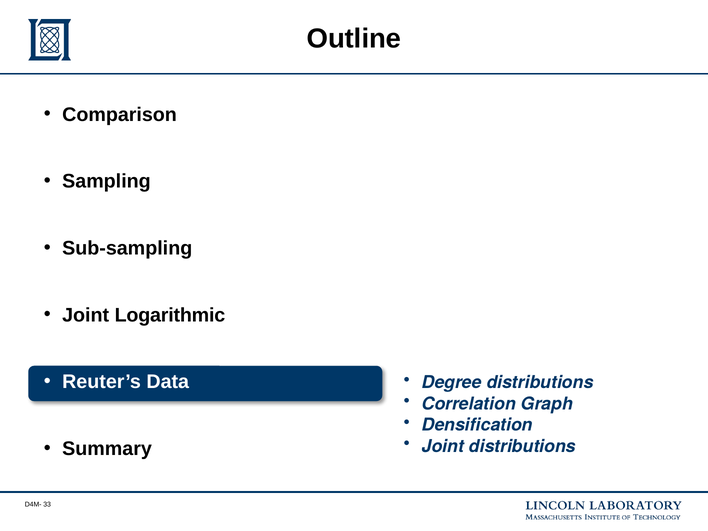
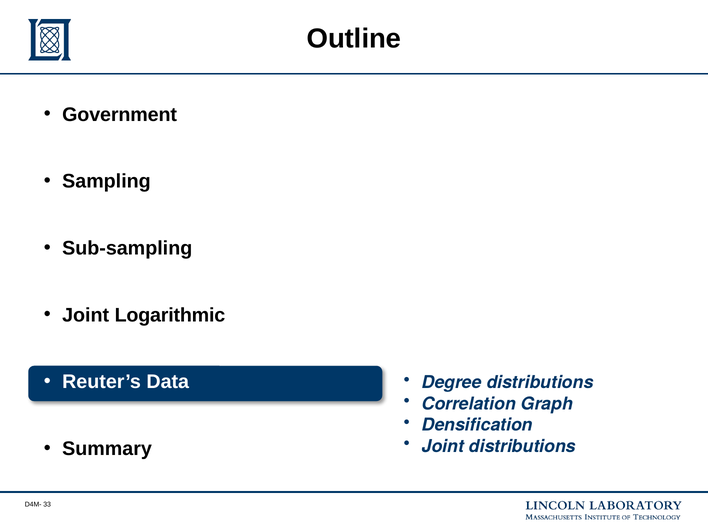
Comparison: Comparison -> Government
